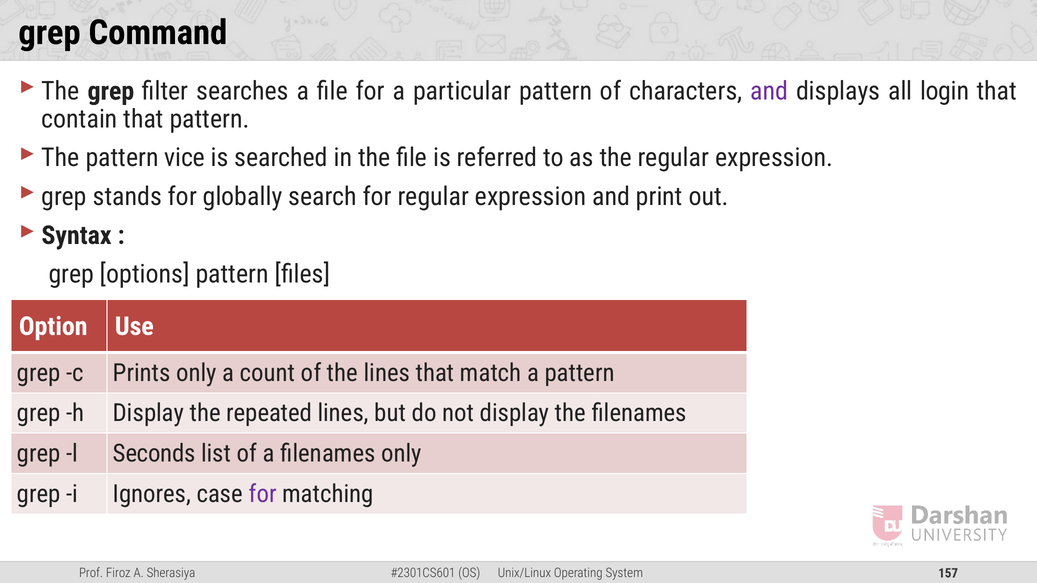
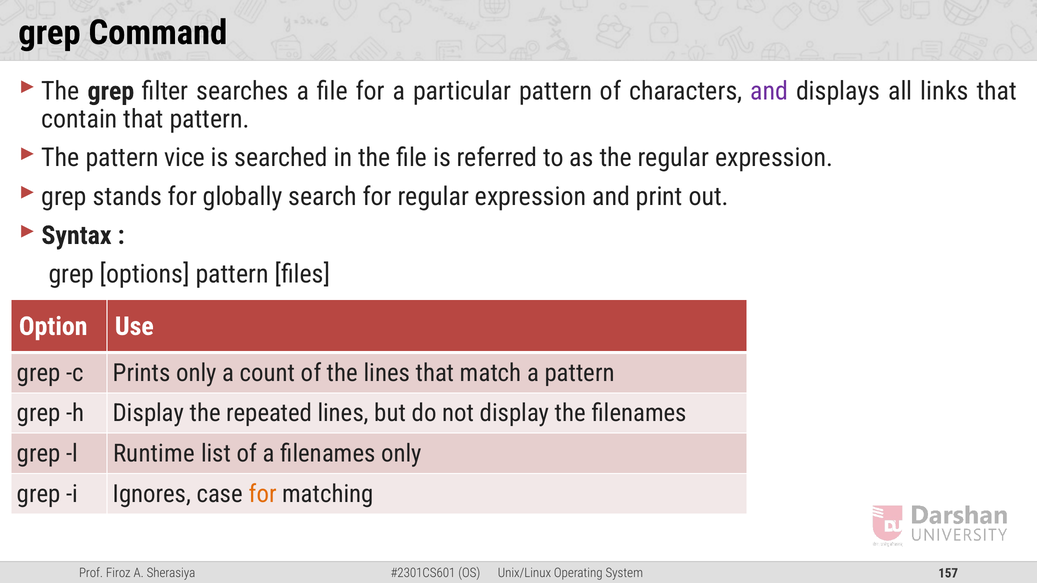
login: login -> links
Seconds: Seconds -> Runtime
for at (263, 494) colour: purple -> orange
